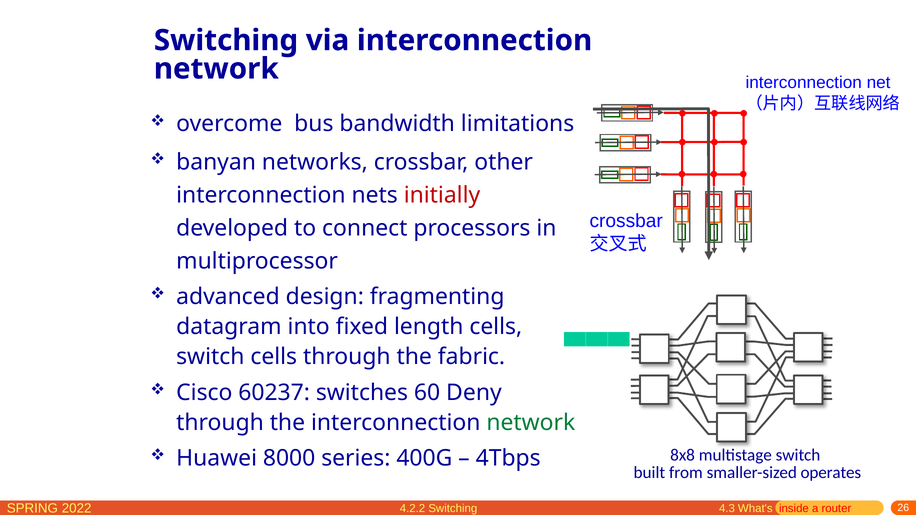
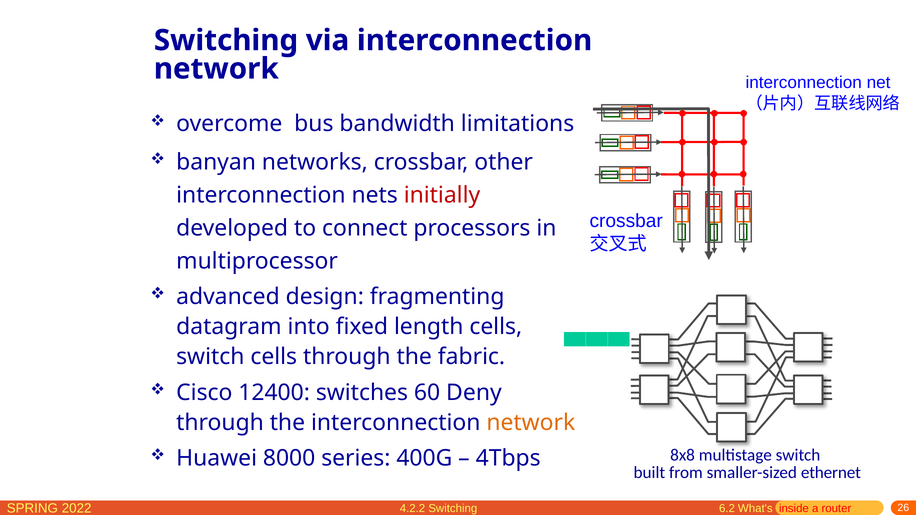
60237: 60237 -> 12400
network at (531, 423) colour: green -> orange
operates: operates -> ethernet
4.3: 4.3 -> 6.2
